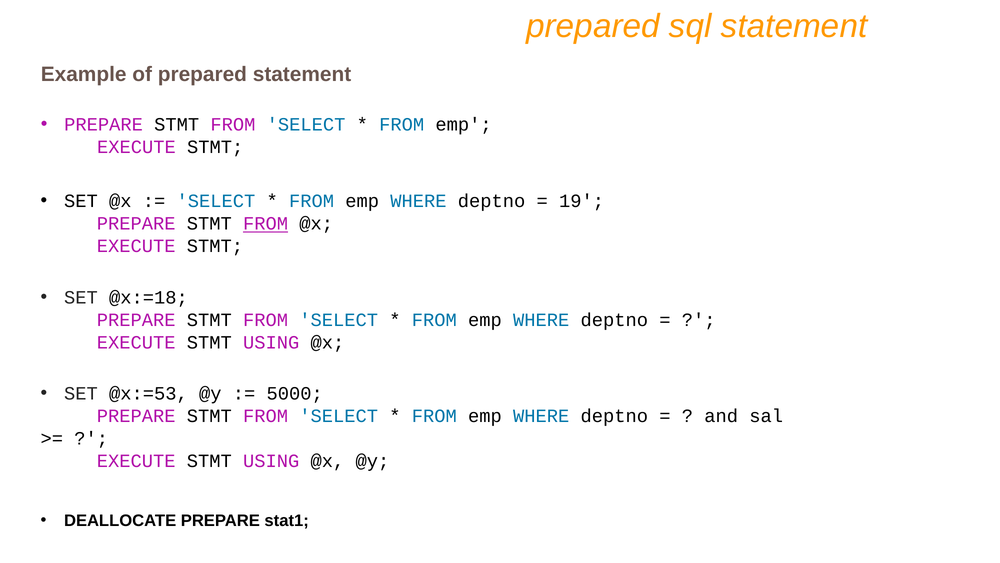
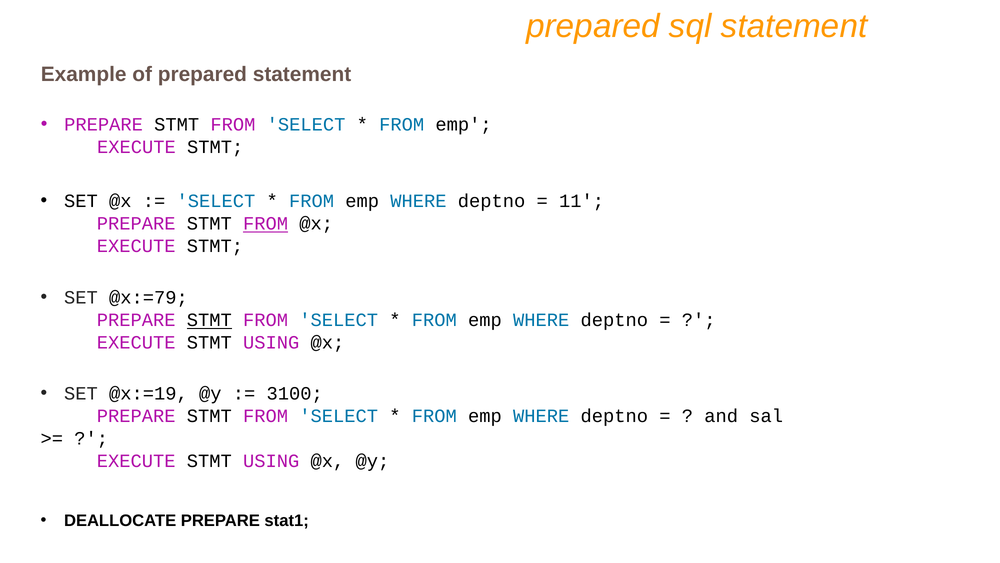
19: 19 -> 11
@x:=18: @x:=18 -> @x:=79
STMT at (209, 320) underline: none -> present
@x:=53: @x:=53 -> @x:=19
5000: 5000 -> 3100
